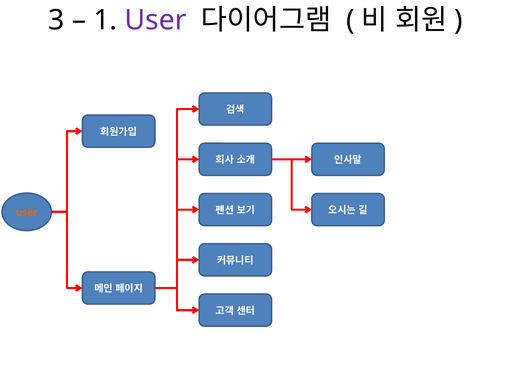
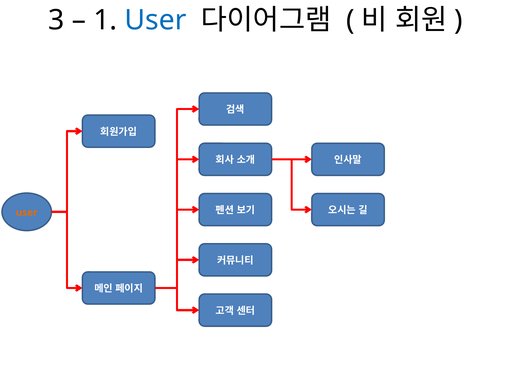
User at (156, 20) colour: purple -> blue
